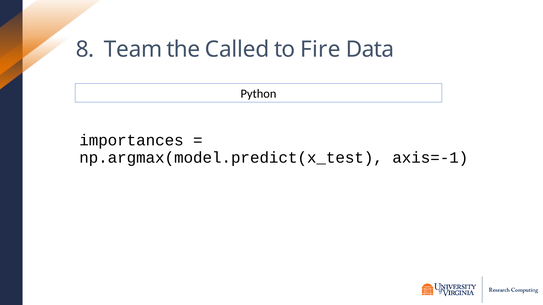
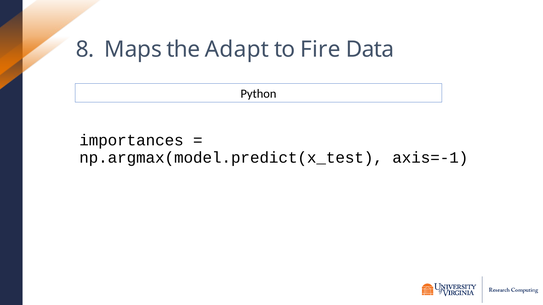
Team: Team -> Maps
Called: Called -> Adapt
